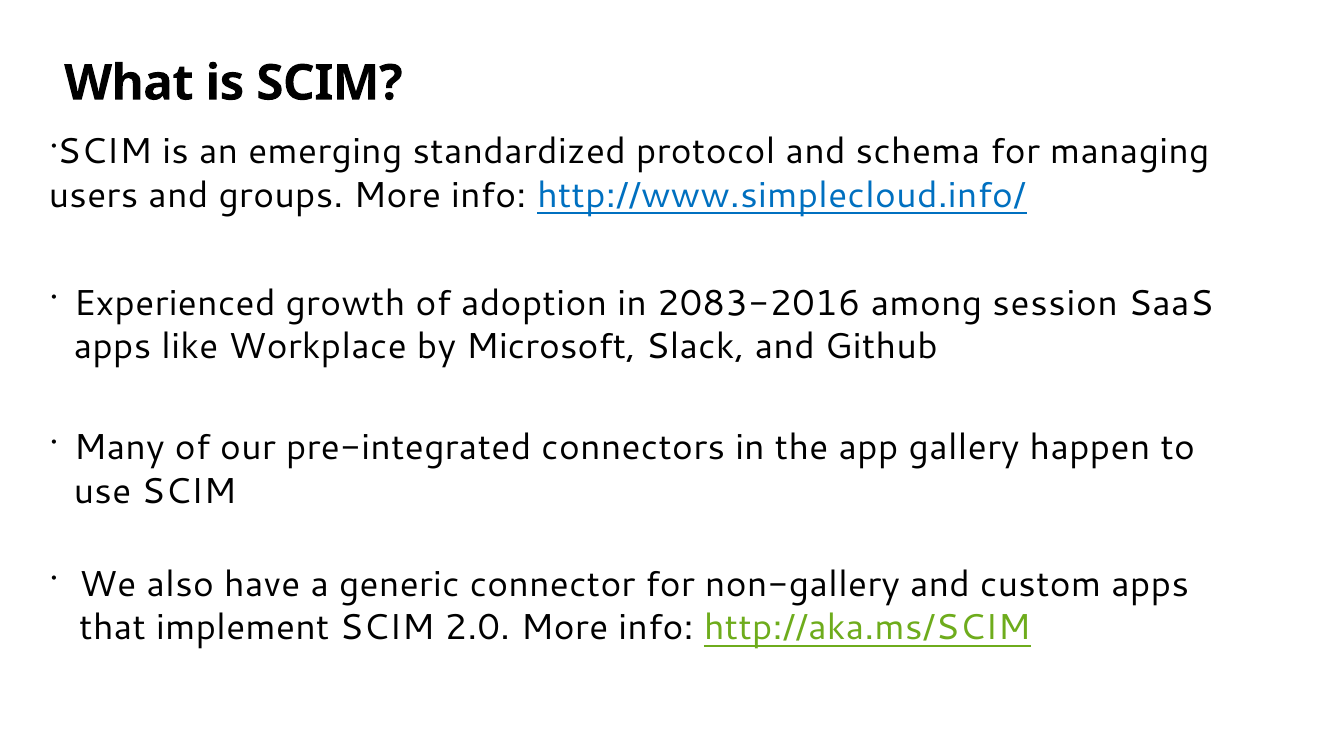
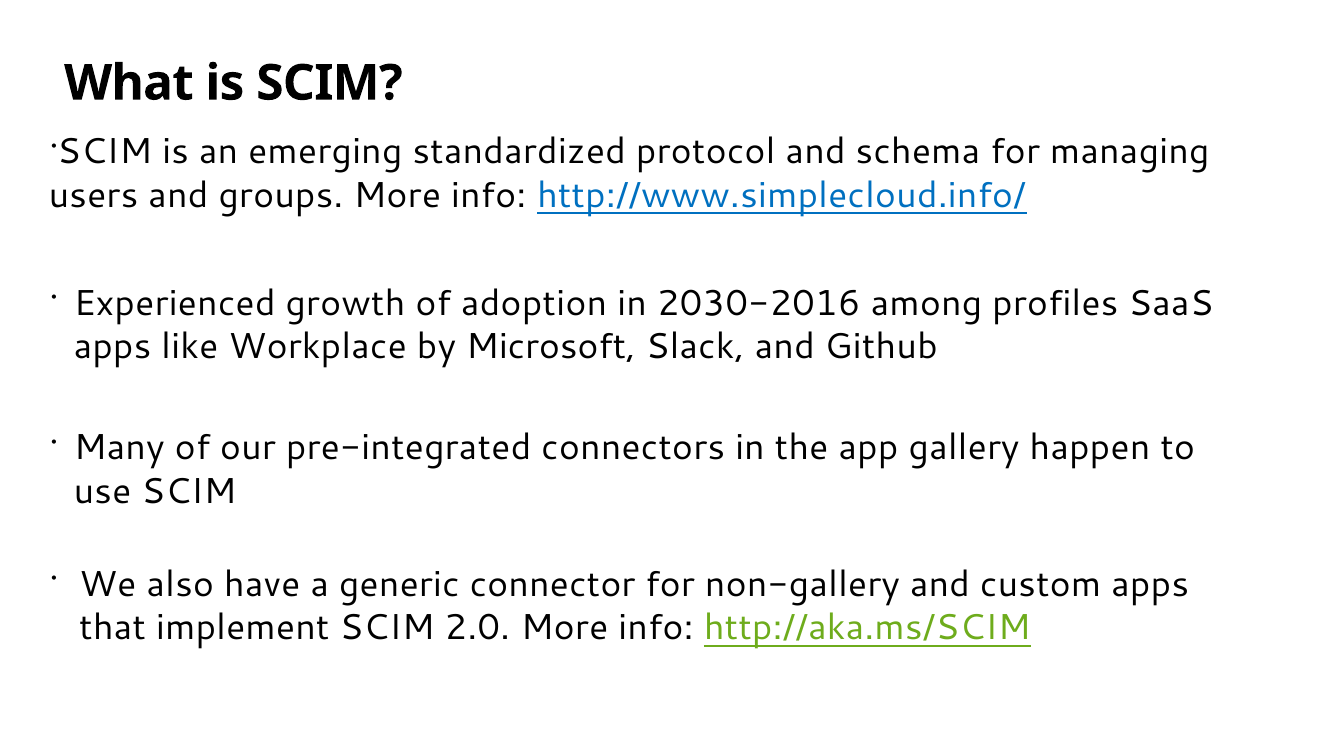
2083-2016: 2083-2016 -> 2030-2016
session: session -> profiles
